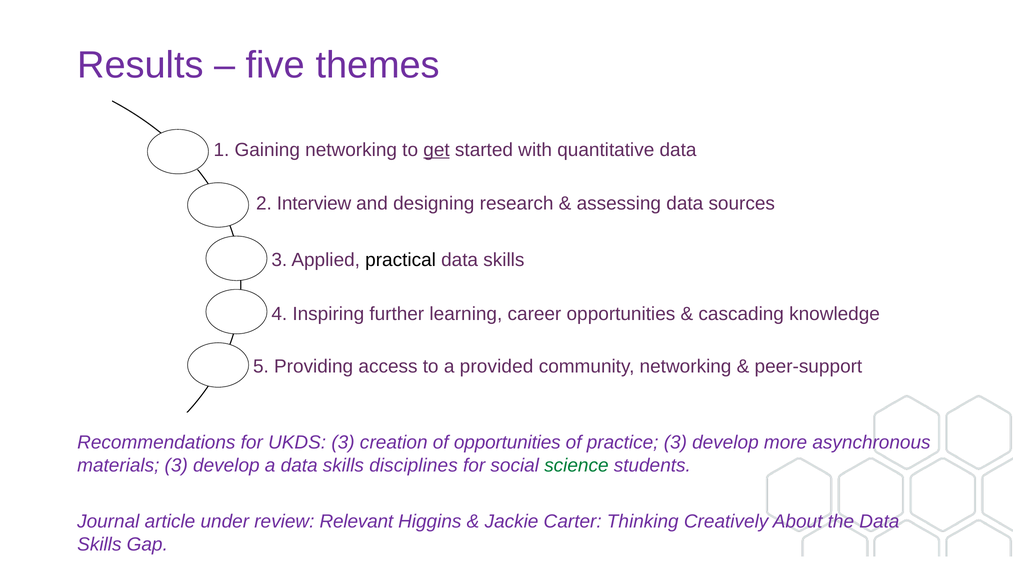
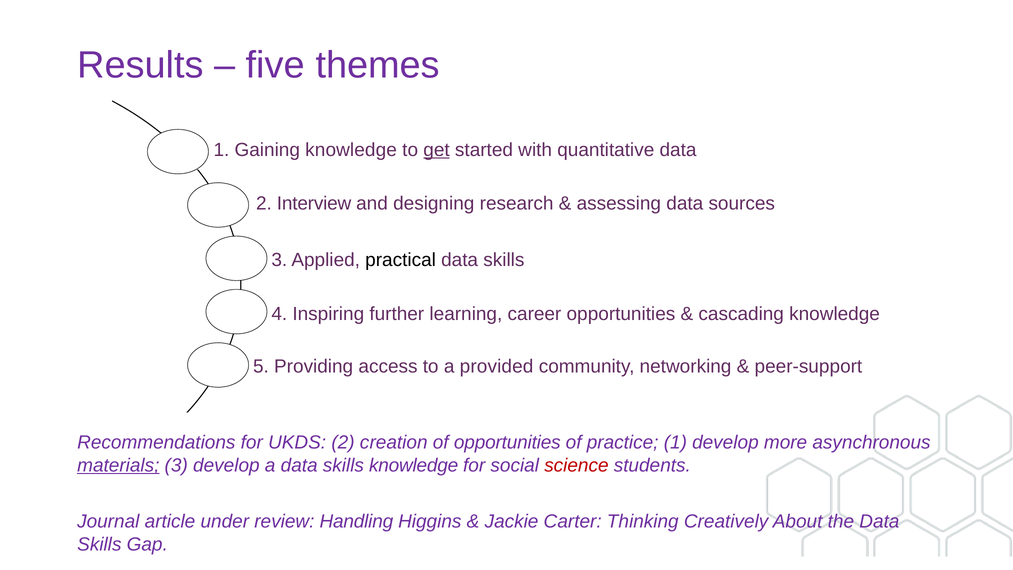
Gaining networking: networking -> knowledge
UKDS 3: 3 -> 2
practice 3: 3 -> 1
materials underline: none -> present
skills disciplines: disciplines -> knowledge
science colour: green -> red
Relevant: Relevant -> Handling
